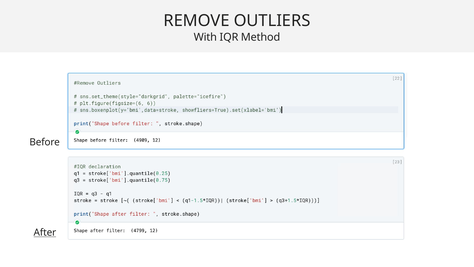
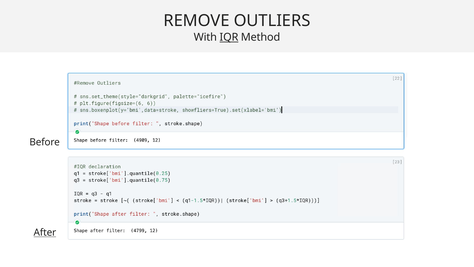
IQR underline: none -> present
